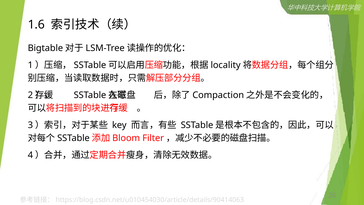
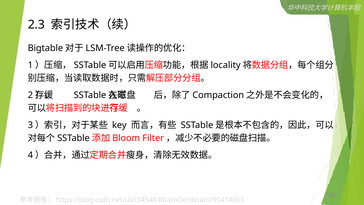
1.6: 1.6 -> 2.3
